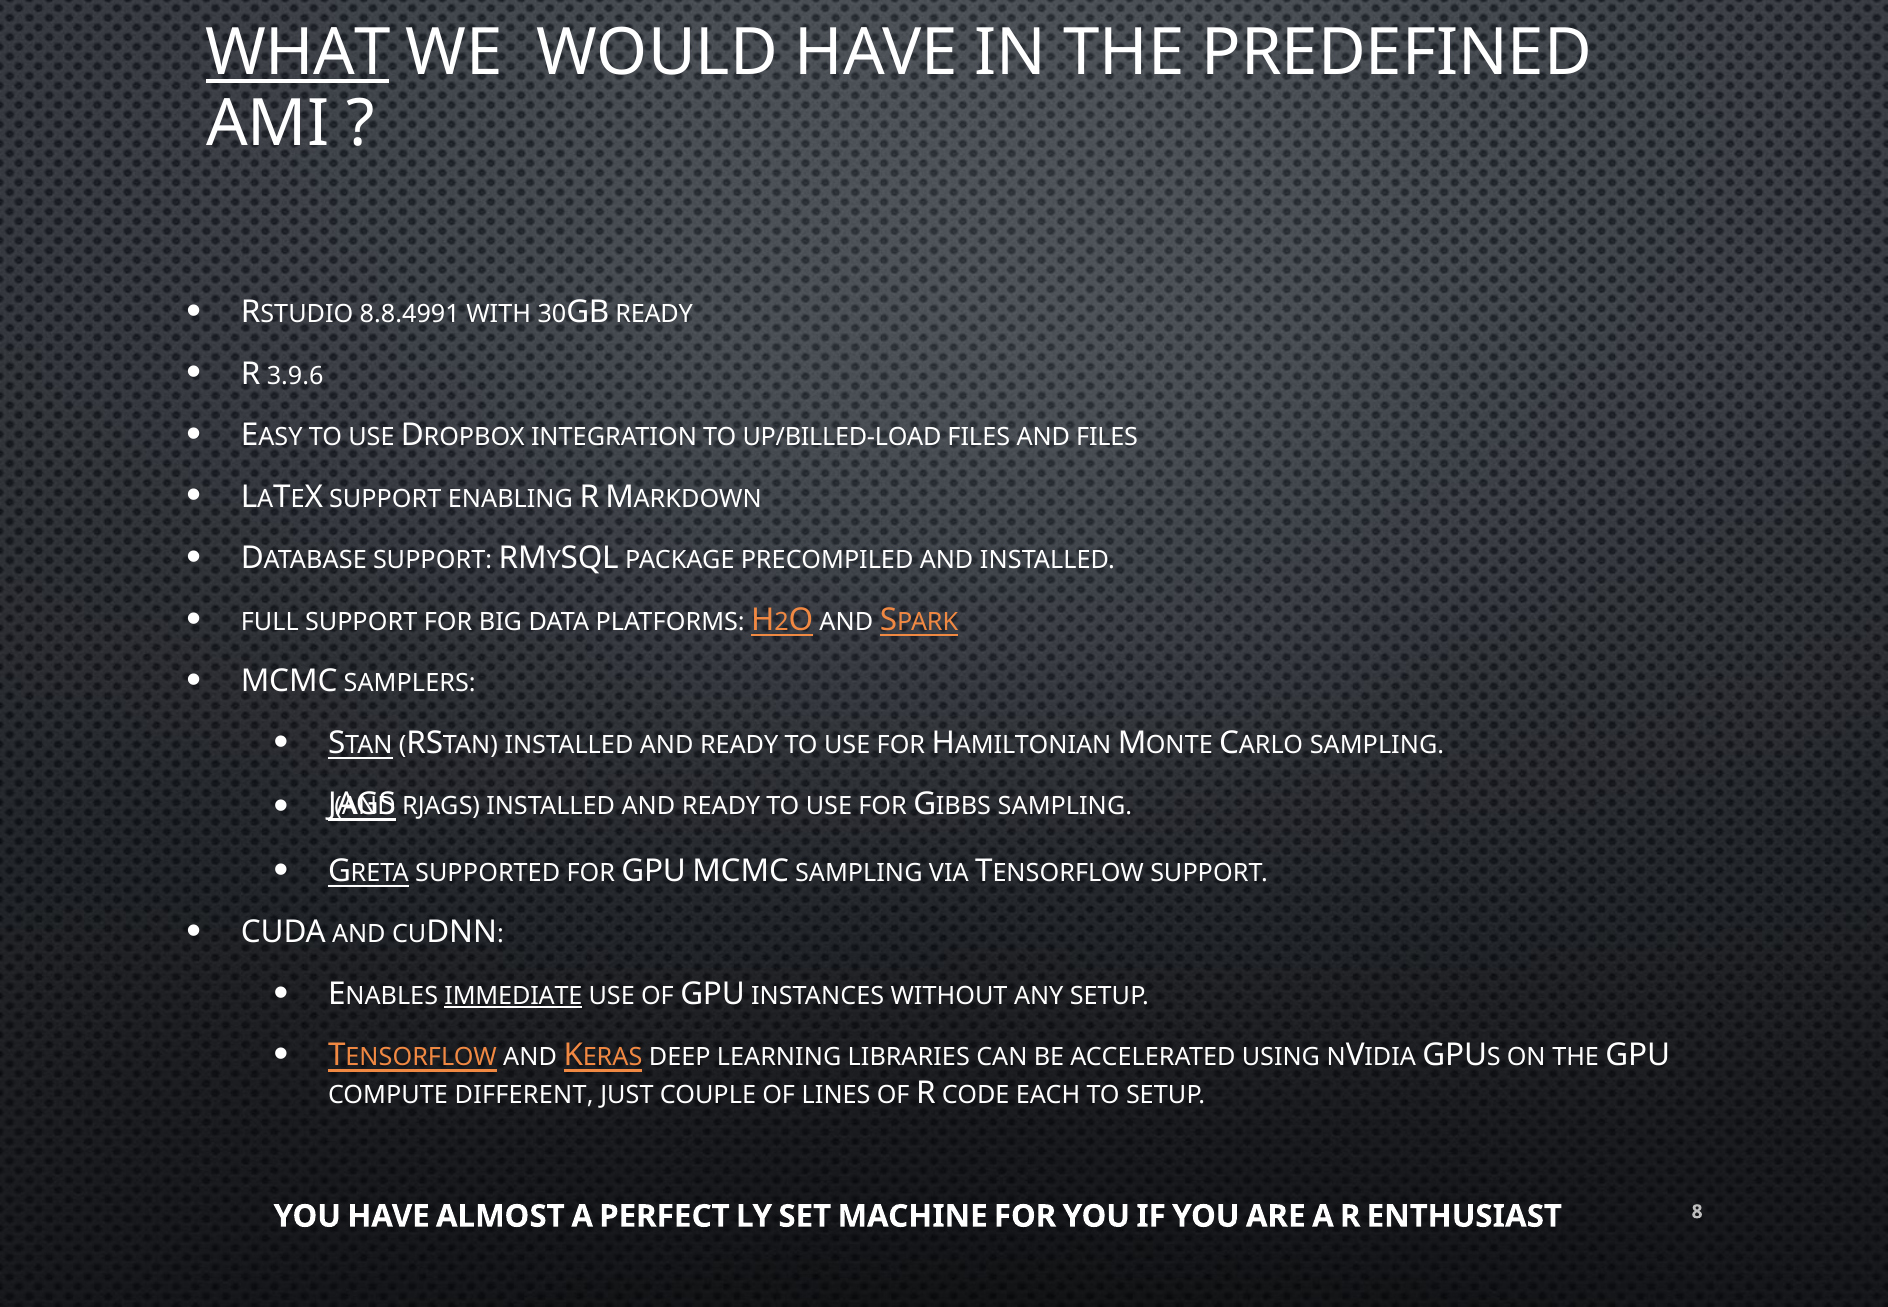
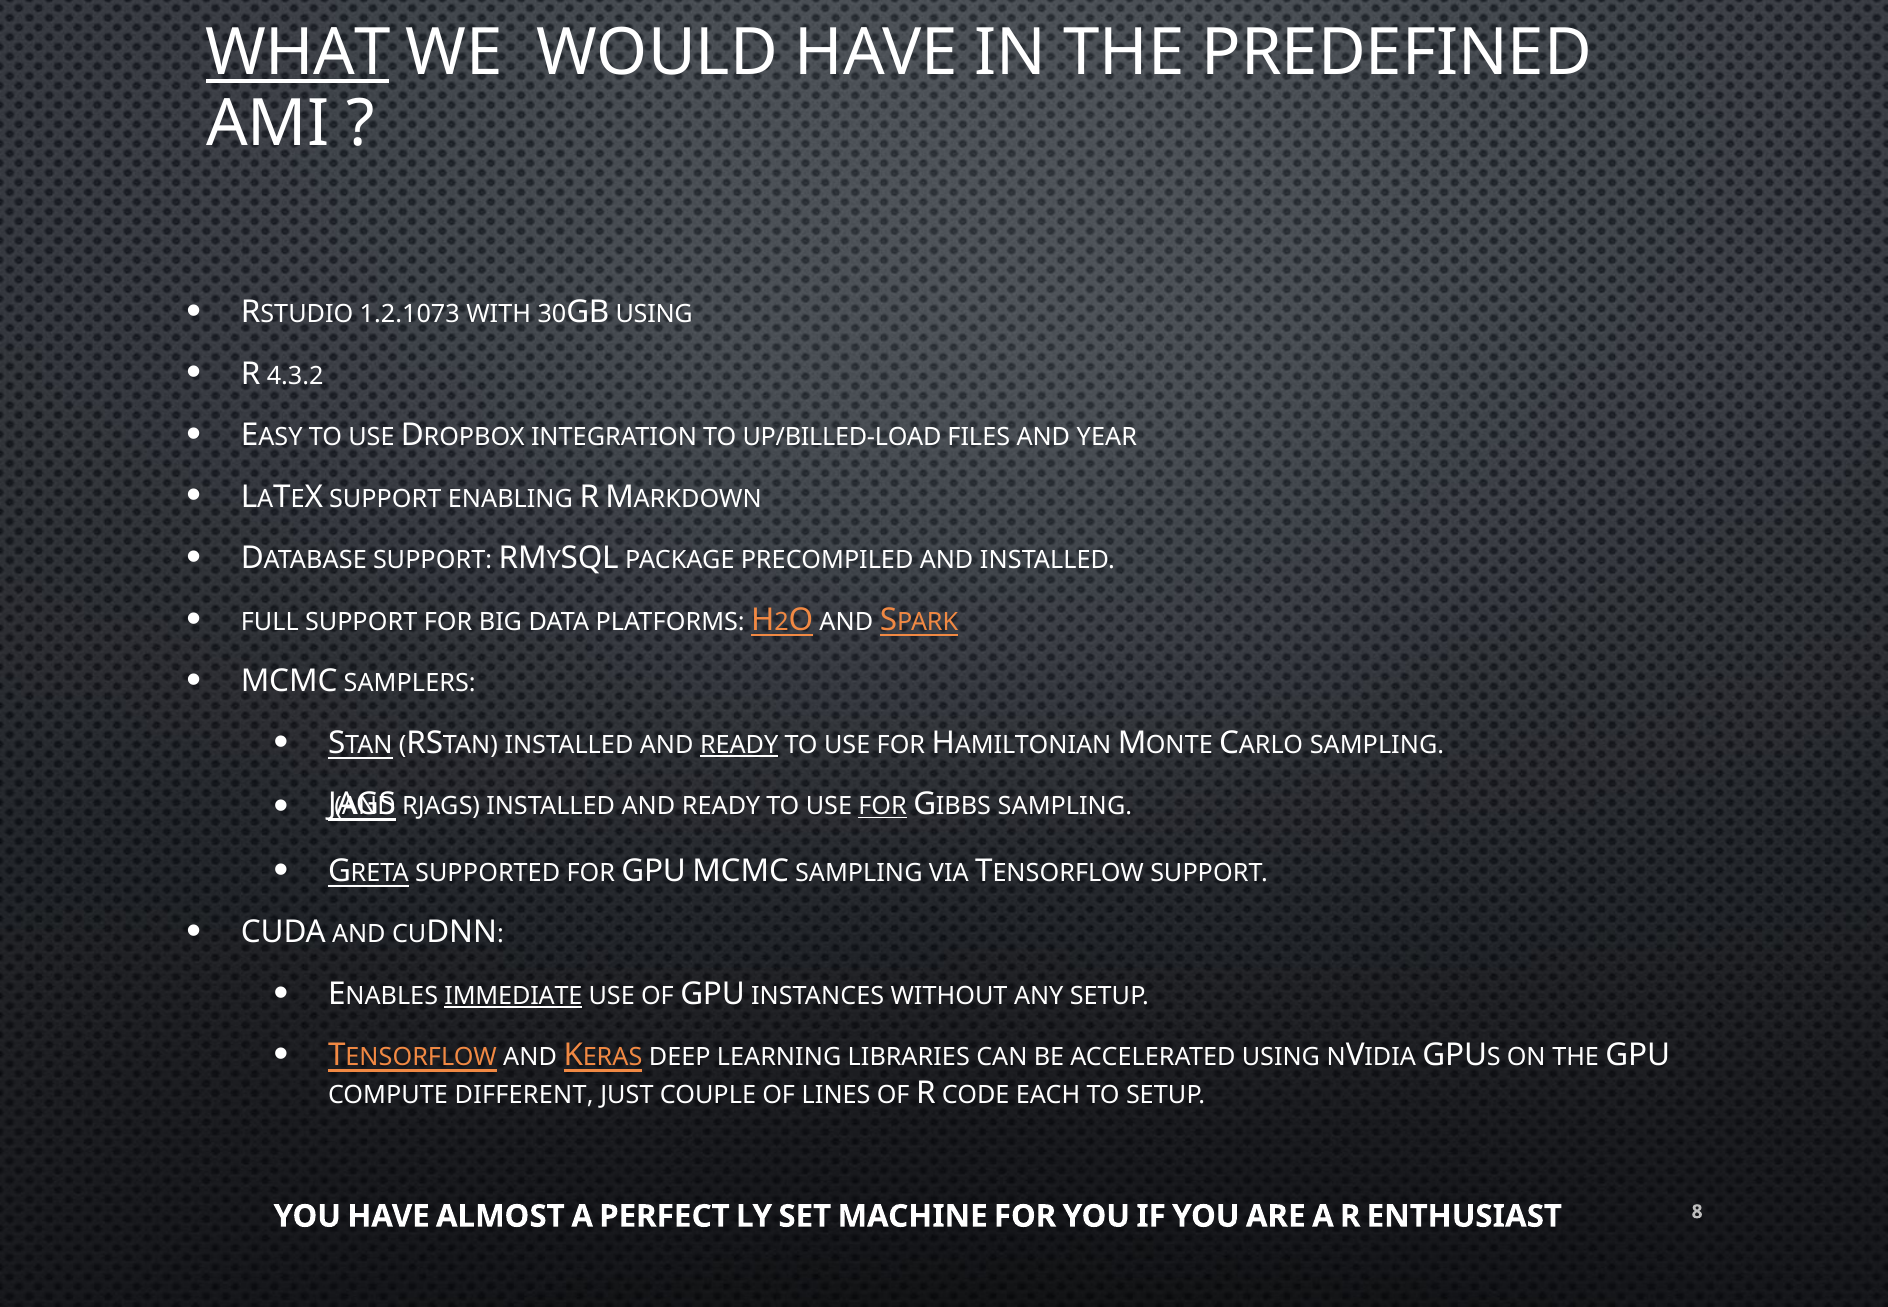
8.8.4991: 8.8.4991 -> 1.2.1073
30GB READY: READY -> USING
3.9.6: 3.9.6 -> 4.3.2
AND FILES: FILES -> YEAR
READY at (739, 745) underline: none -> present
FOR at (883, 807) underline: none -> present
